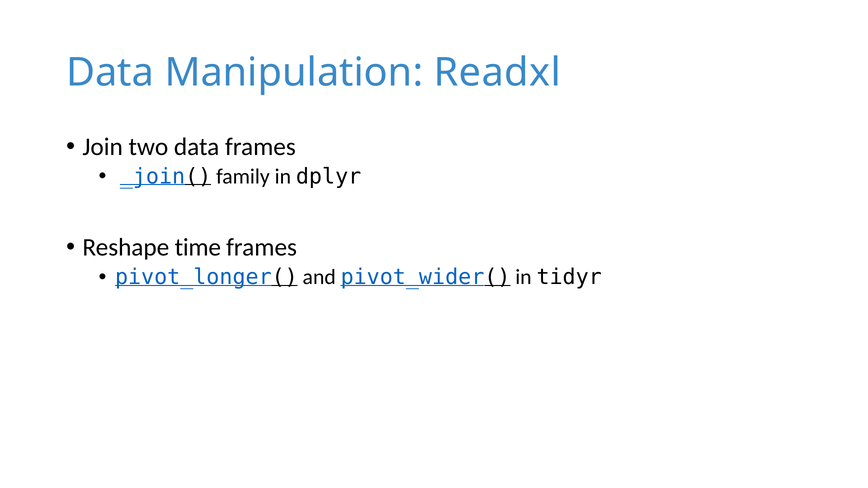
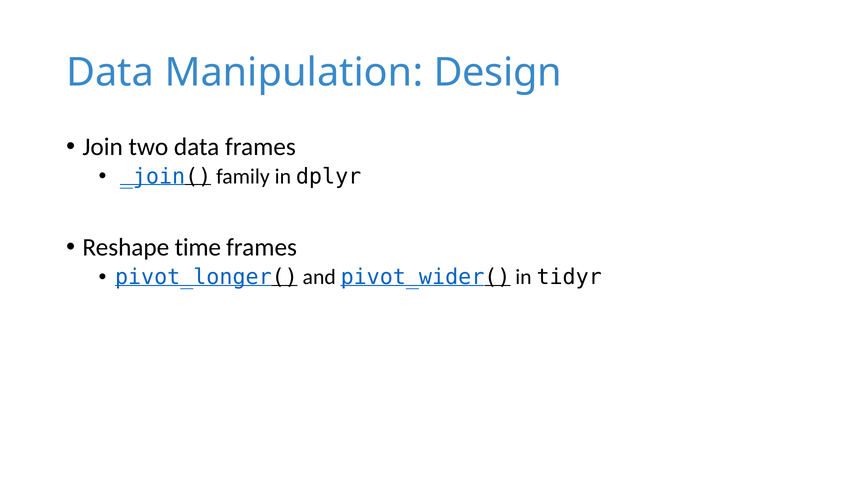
Readxl: Readxl -> Design
